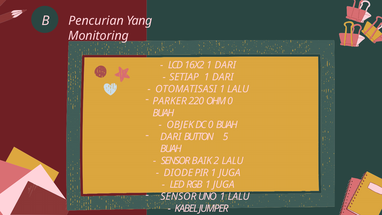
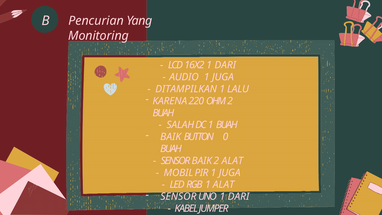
SETIAP: SETIAP -> AUDIO
DARI at (223, 77): DARI -> JUGA
OTOMATISASI: OTOMATISASI -> DITAMPILKAN
PARKER: PARKER -> KARENA
OHM 0: 0 -> 2
OBJEK: OBJEK -> SALAH
DC 0: 0 -> 1
DARI at (171, 137): DARI -> BAIK
5: 5 -> 0
2 LALU: LALU -> ALAT
DIODE: DIODE -> MOBIL
RGB 1 JUGA: JUGA -> ALAT
UNO 1 LALU: LALU -> DARI
